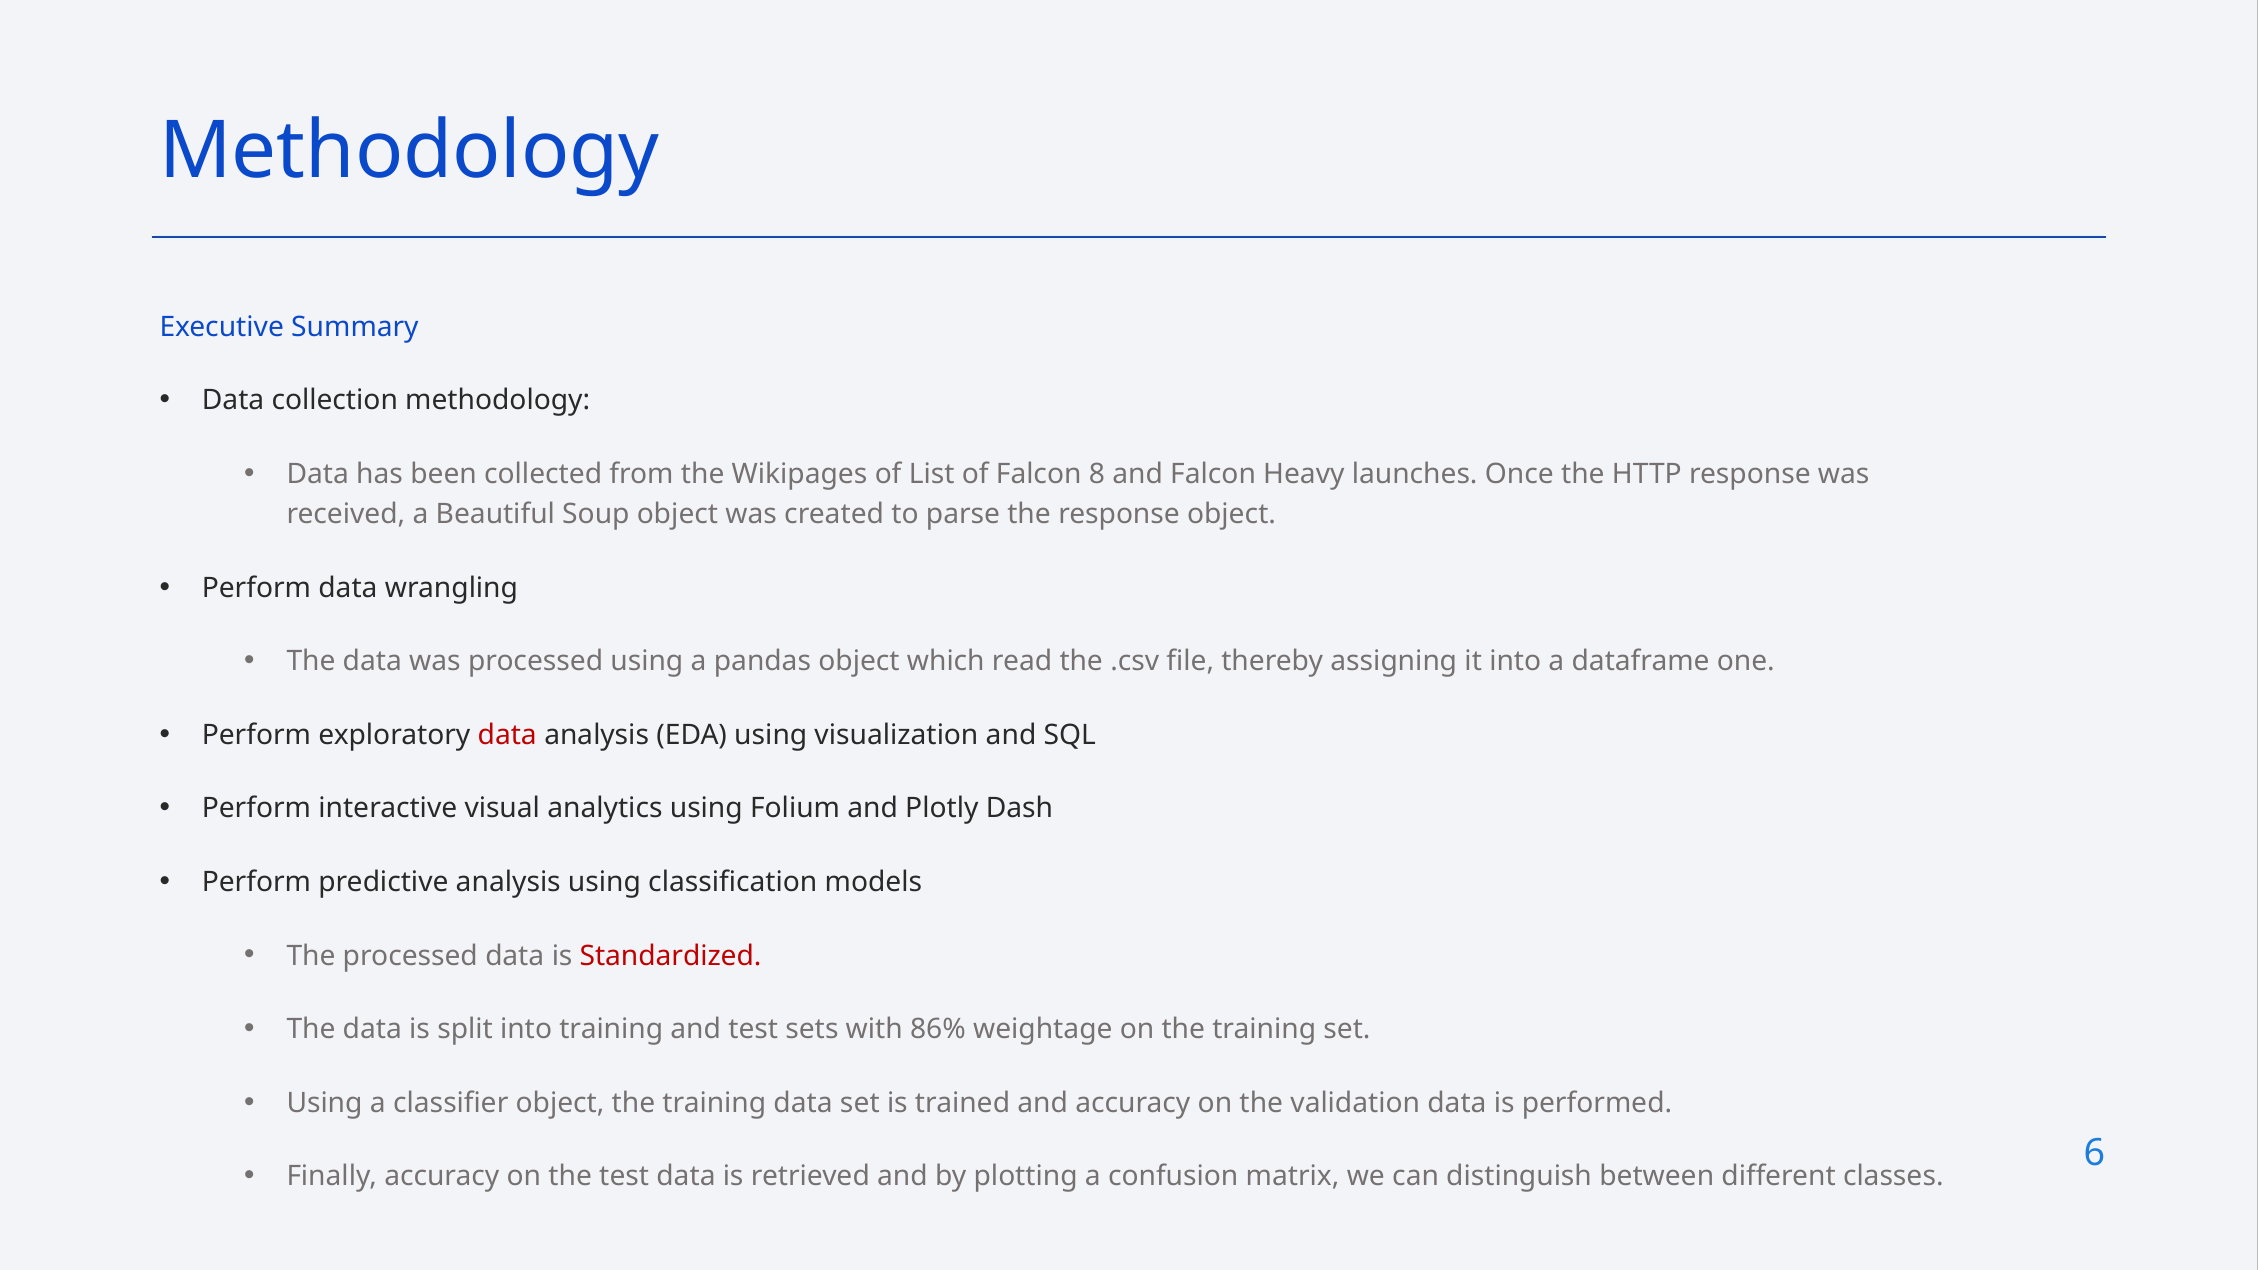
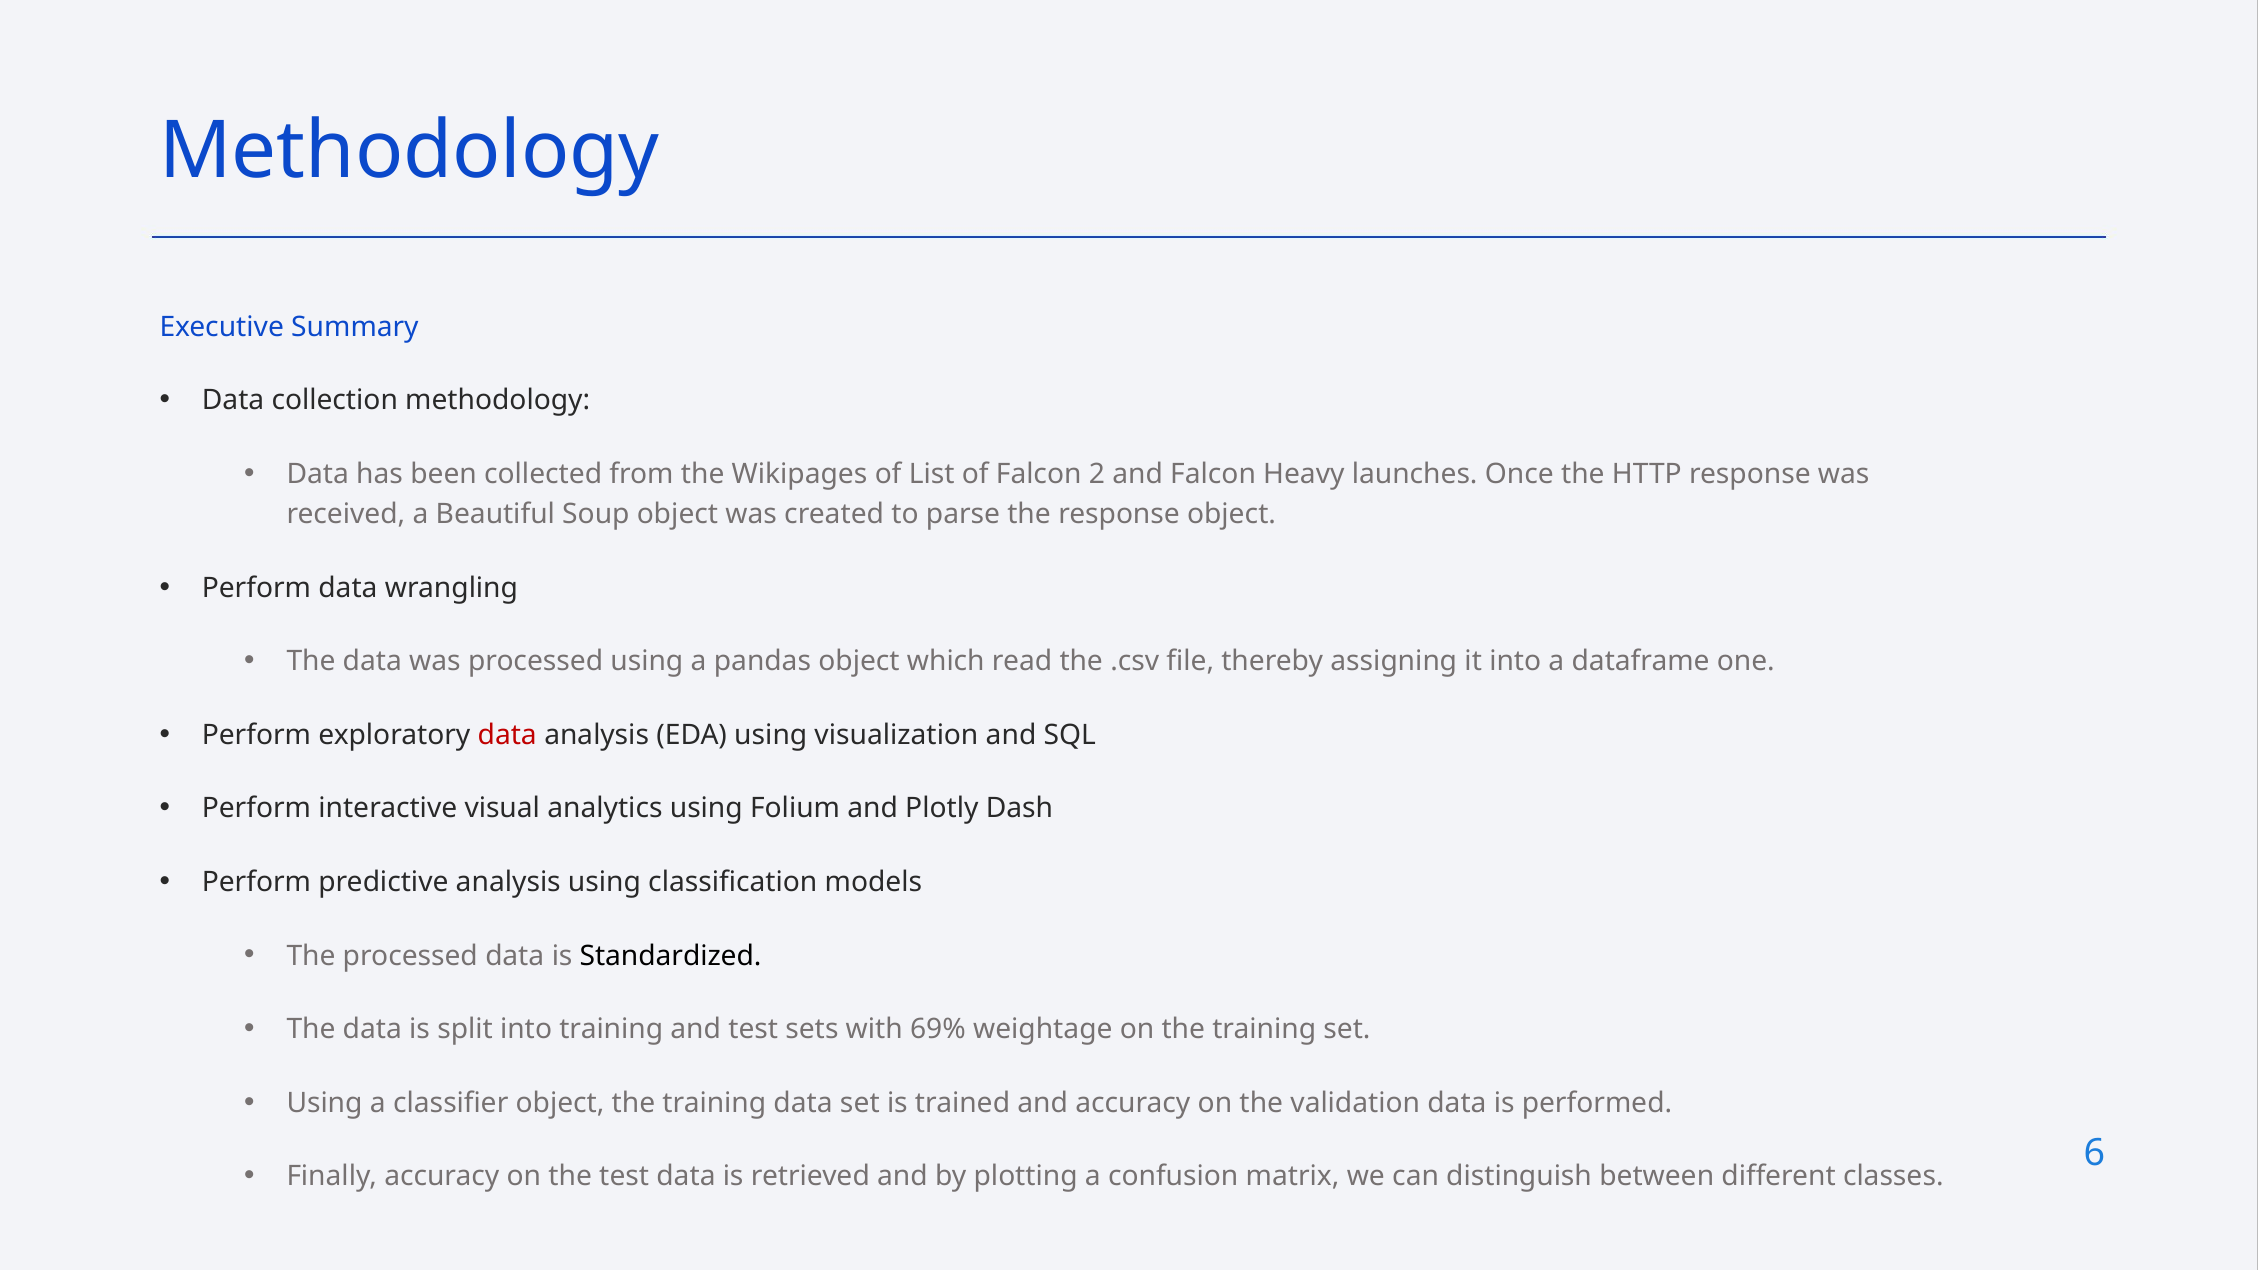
8: 8 -> 2
Standardized colour: red -> black
86%: 86% -> 69%
